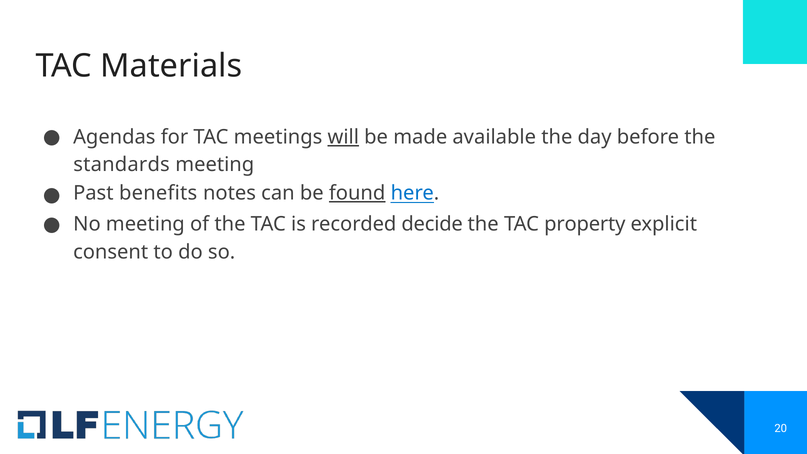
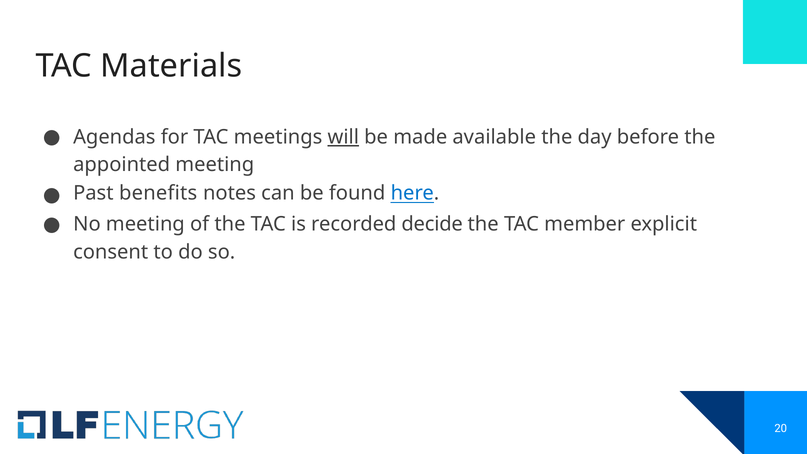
standards: standards -> appointed
found underline: present -> none
property: property -> member
